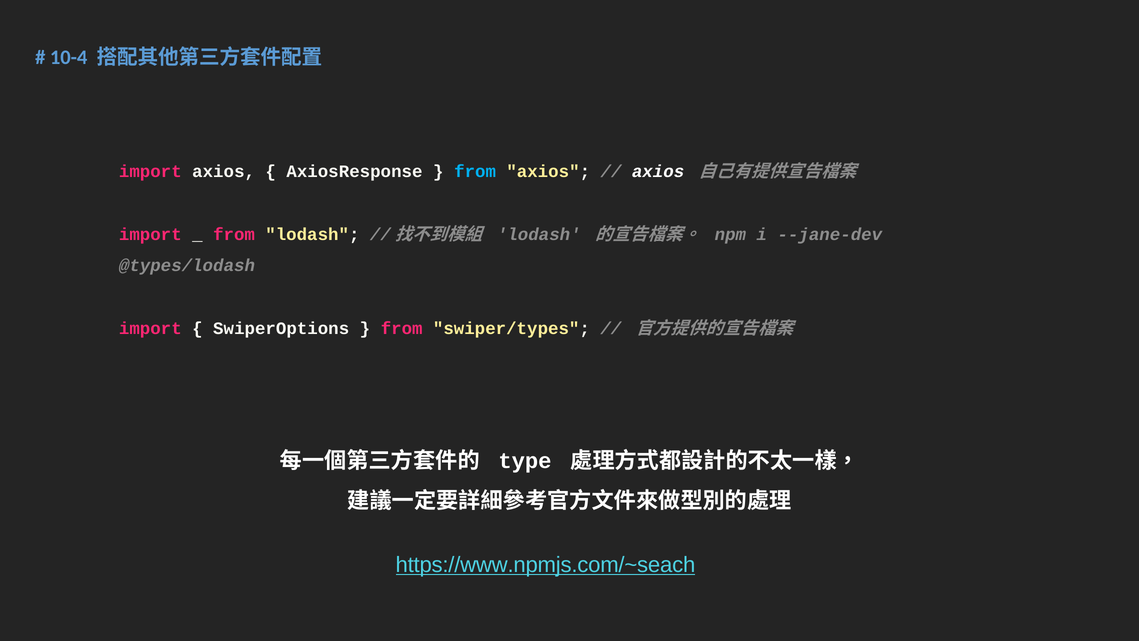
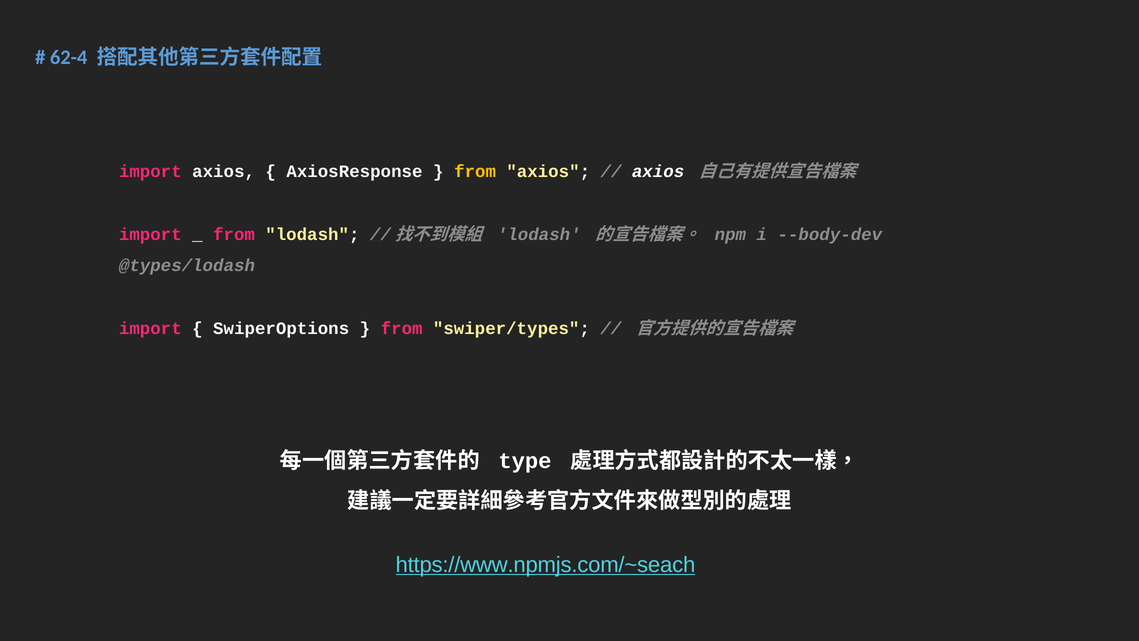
10-4: 10-4 -> 62-4
from at (475, 172) colour: light blue -> yellow
--jane-dev: --jane-dev -> --body-dev
